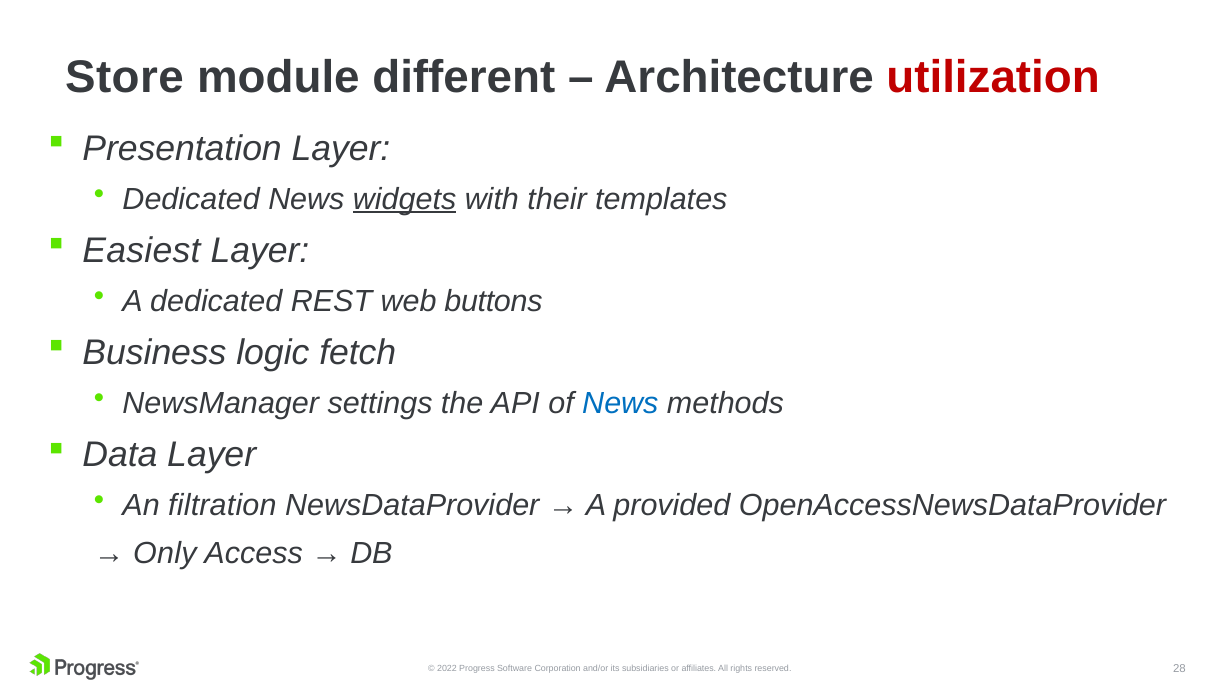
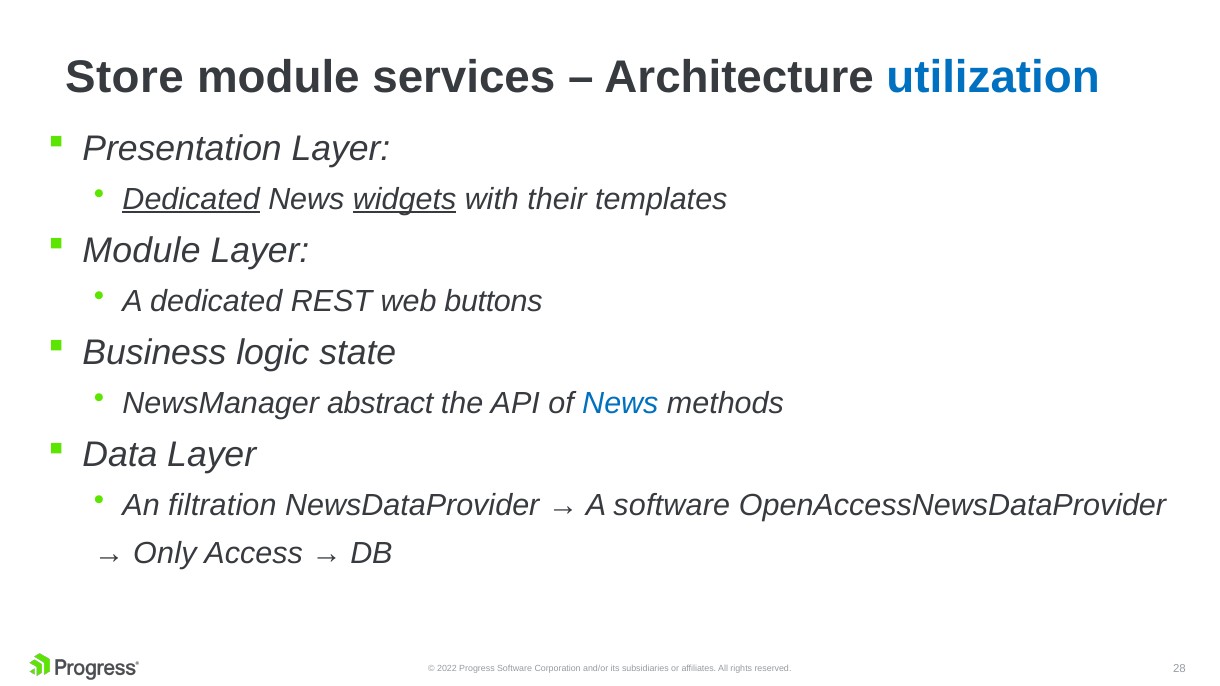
different: different -> services
utilization colour: red -> blue
Dedicated at (191, 199) underline: none -> present
Easiest at (142, 251): Easiest -> Module
fetch: fetch -> state
settings: settings -> abstract
A provided: provided -> software
